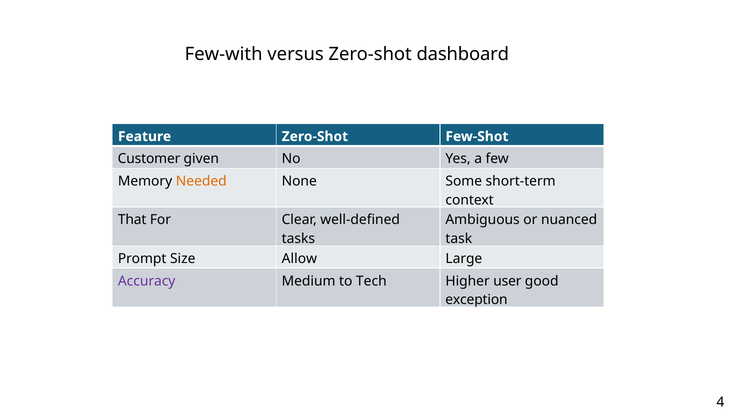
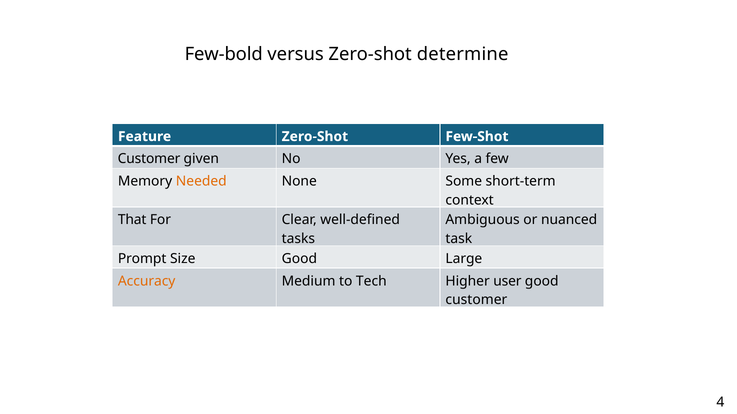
Few-with: Few-with -> Few-bold
dashboard: dashboard -> determine
Size Allow: Allow -> Good
Accuracy colour: purple -> orange
exception at (476, 300): exception -> customer
